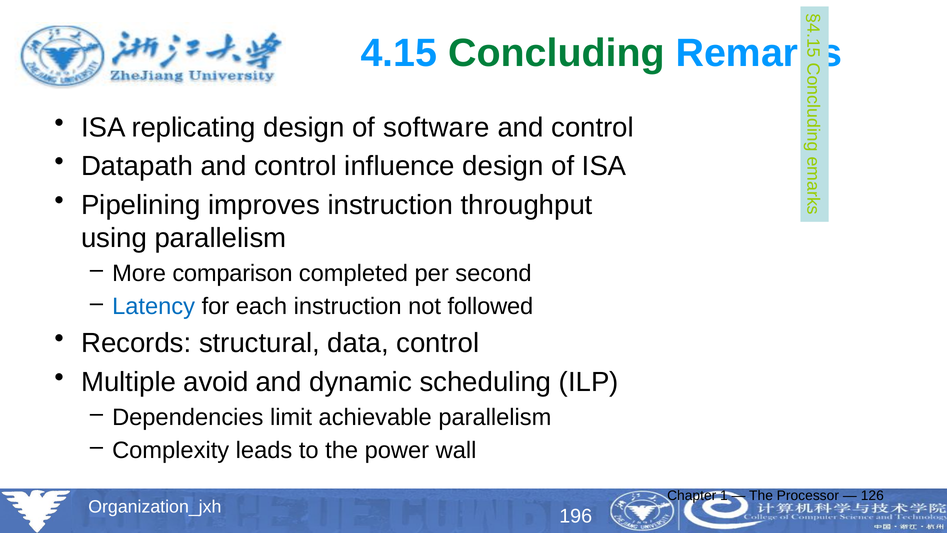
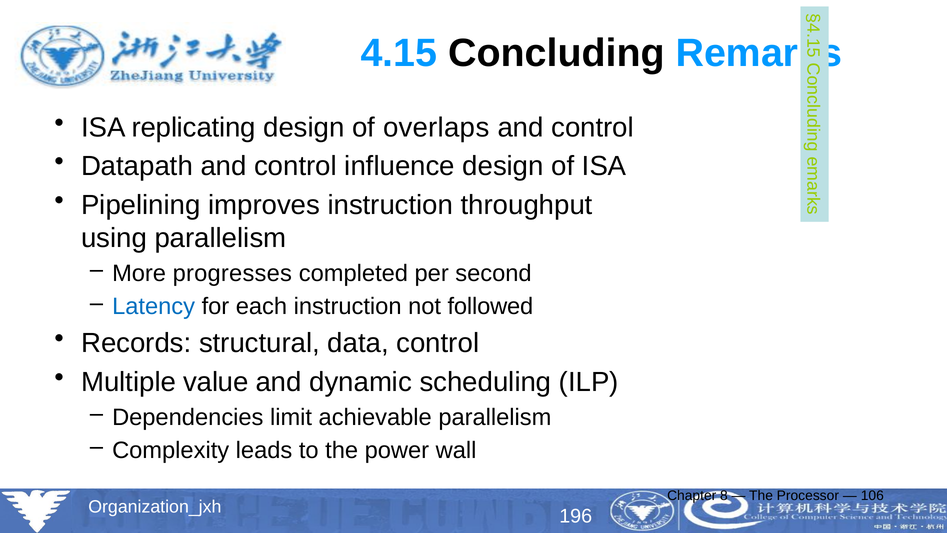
Concluding colour: green -> black
software: software -> overlaps
comparison: comparison -> progresses
avoid: avoid -> value
Chapter 1: 1 -> 8
126: 126 -> 106
